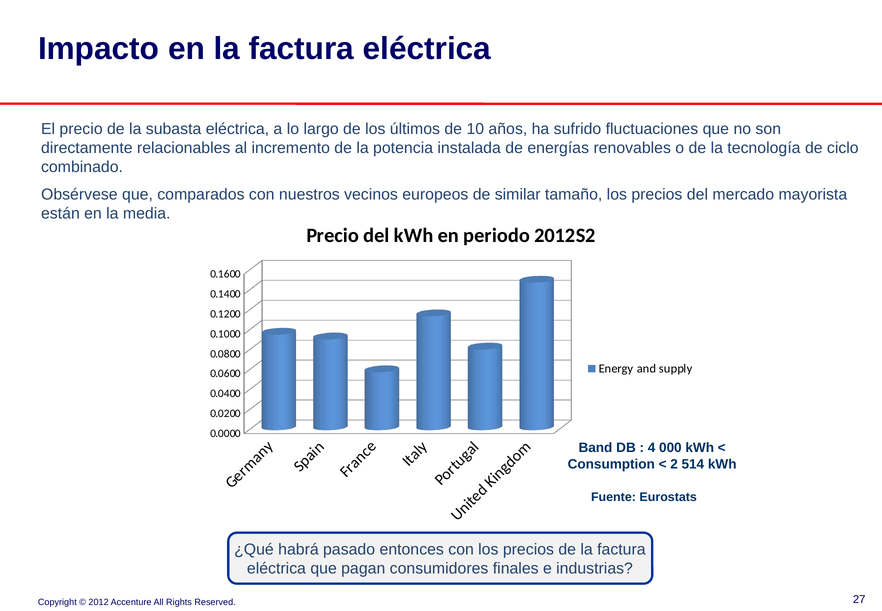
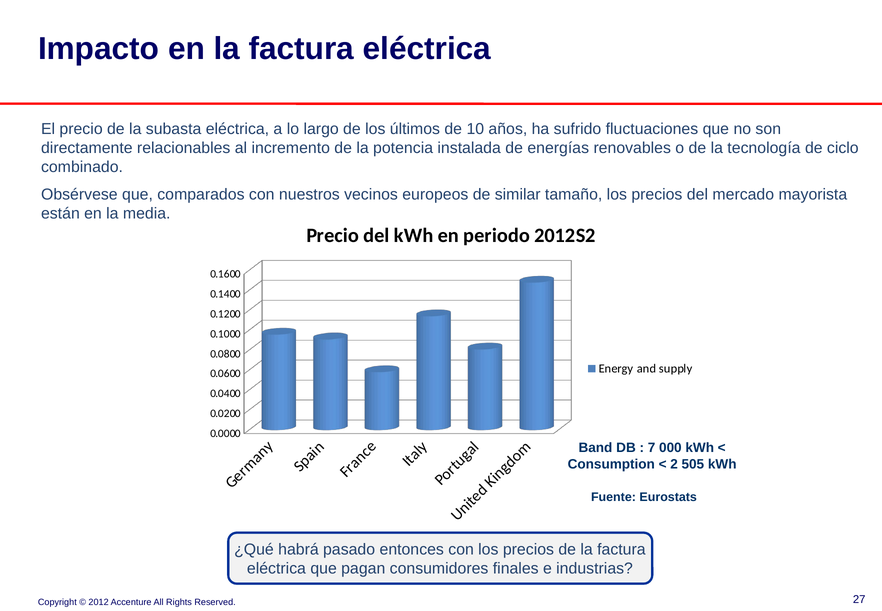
4: 4 -> 7
514: 514 -> 505
